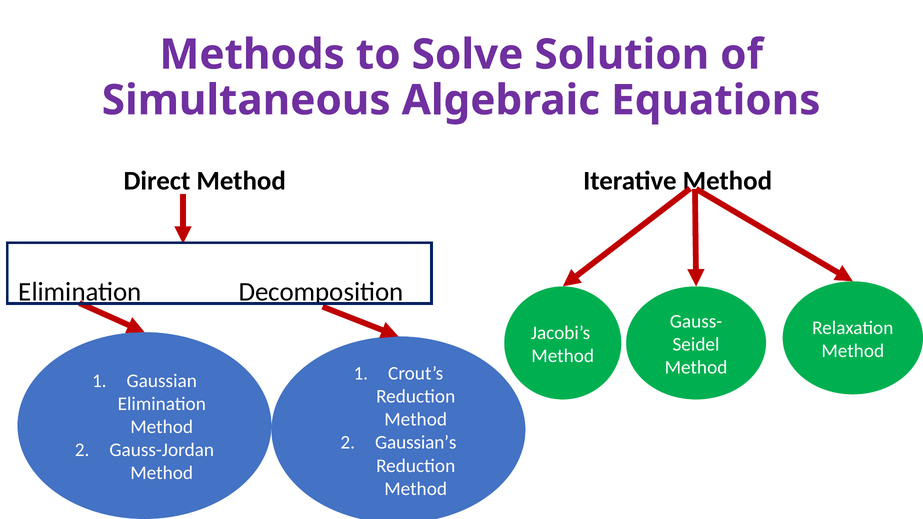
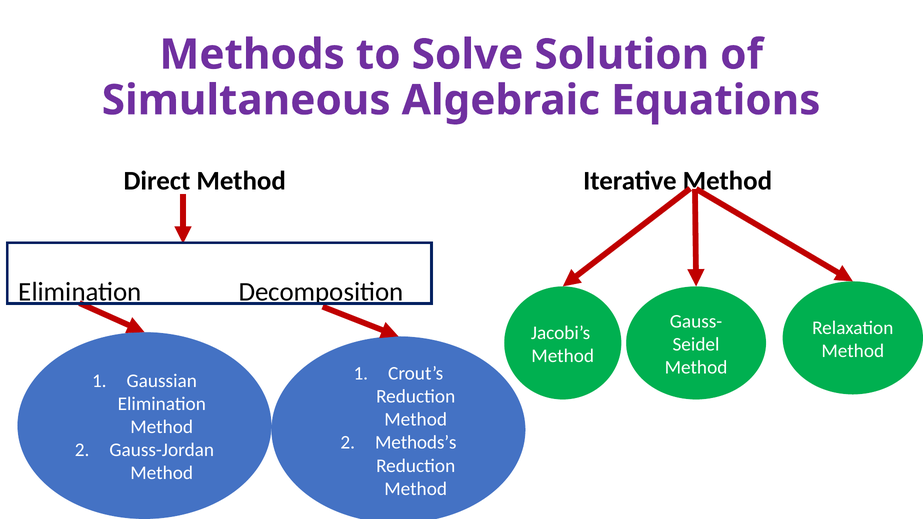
Gaussian’s: Gaussian’s -> Methods’s
